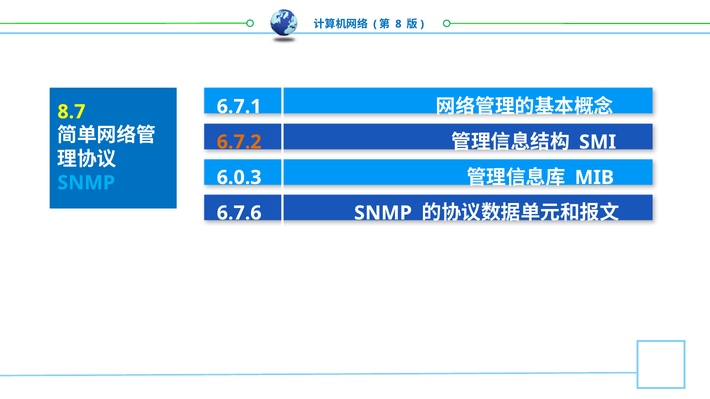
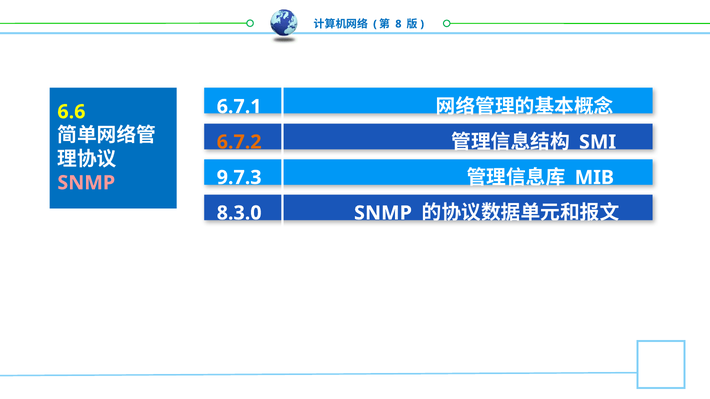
8.7: 8.7 -> 6.6
6.0.3: 6.0.3 -> 9.7.3
SNMP at (86, 183) colour: light blue -> pink
6.7.6: 6.7.6 -> 8.3.0
